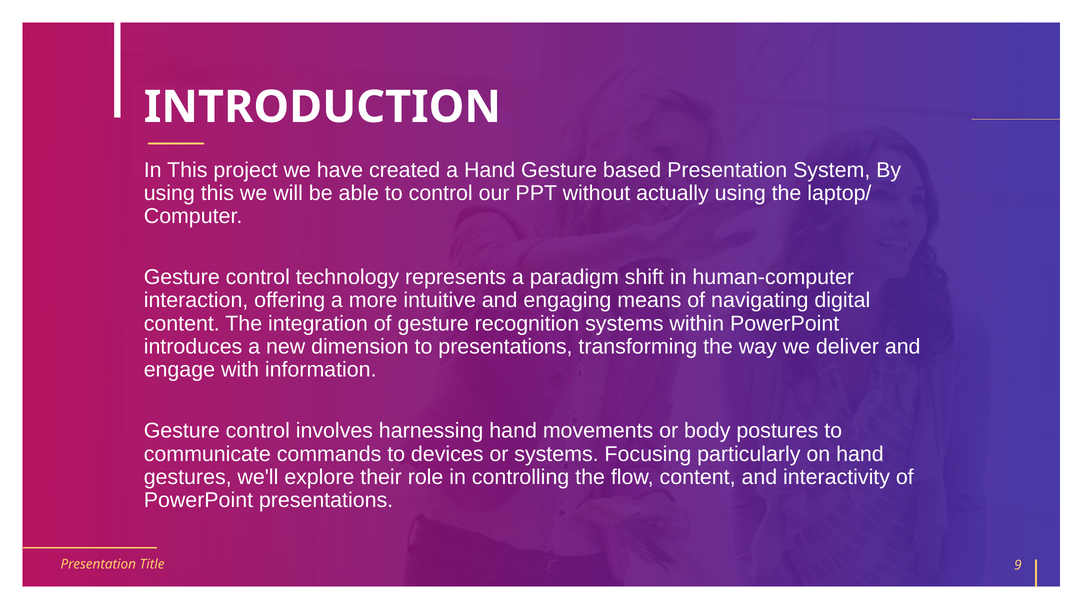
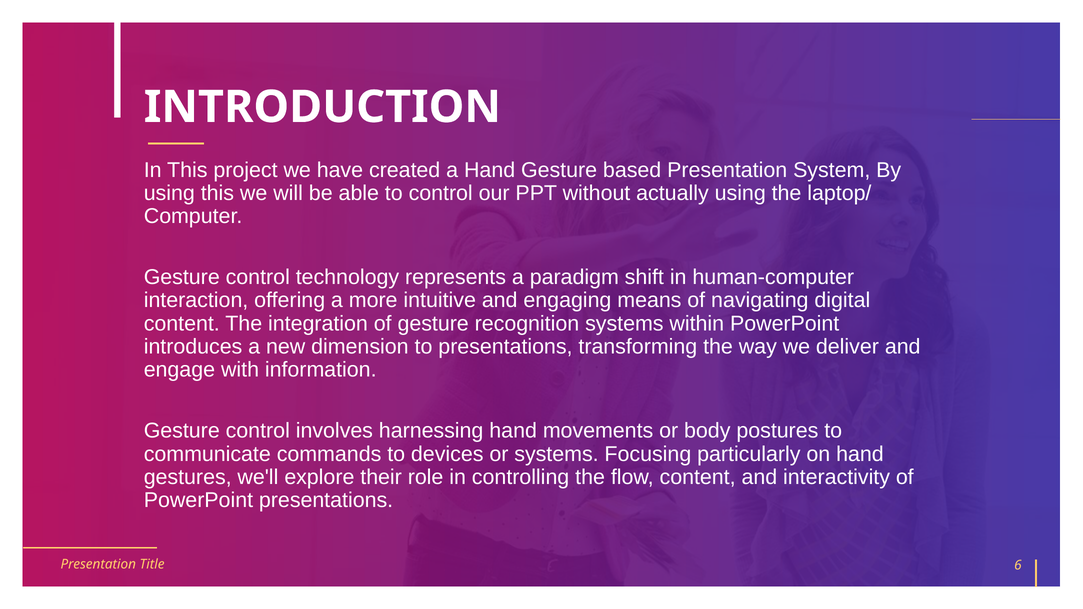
9: 9 -> 6
